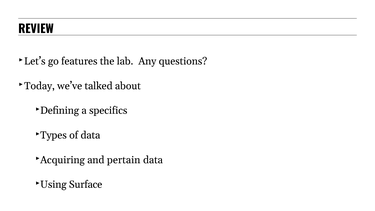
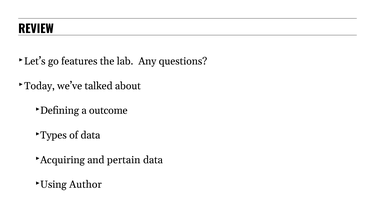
specifics: specifics -> outcome
Surface: Surface -> Author
